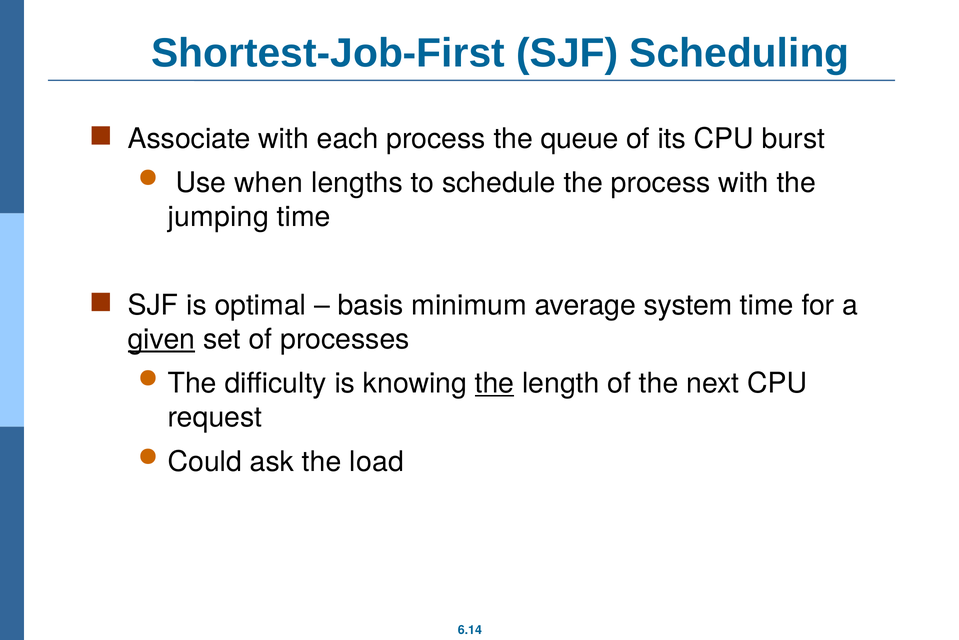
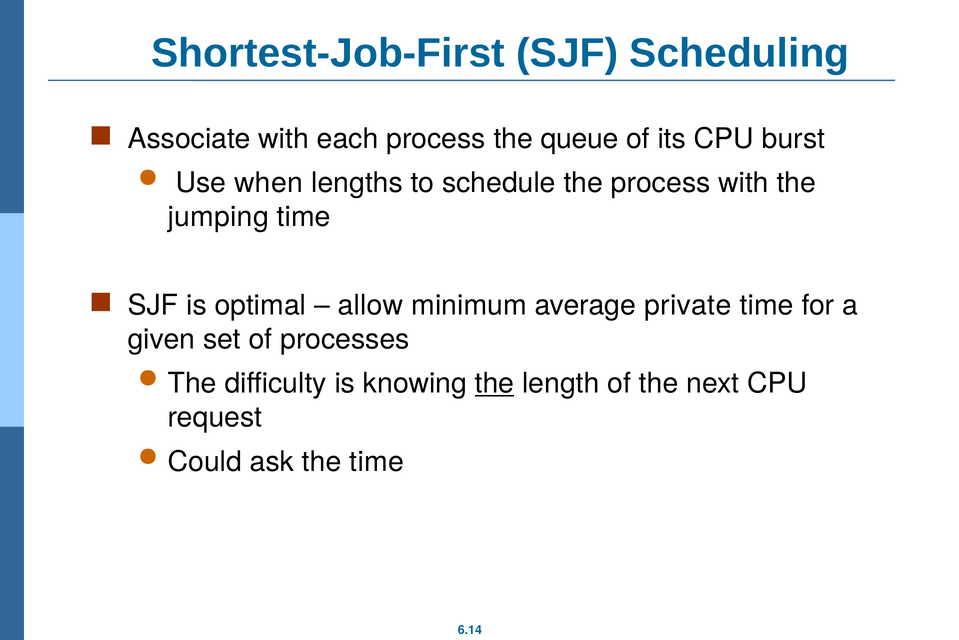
basis: basis -> allow
system: system -> private
given underline: present -> none
the load: load -> time
